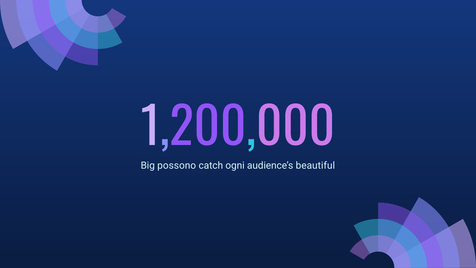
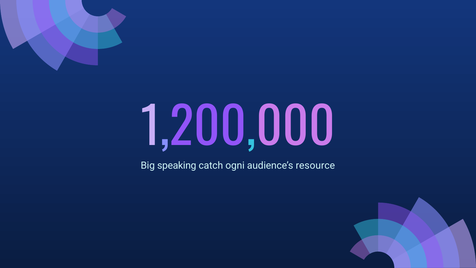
possono: possono -> speaking
beautiful: beautiful -> resource
